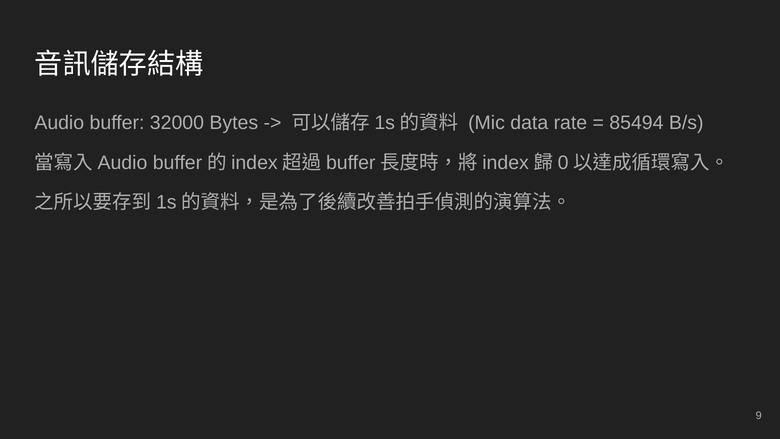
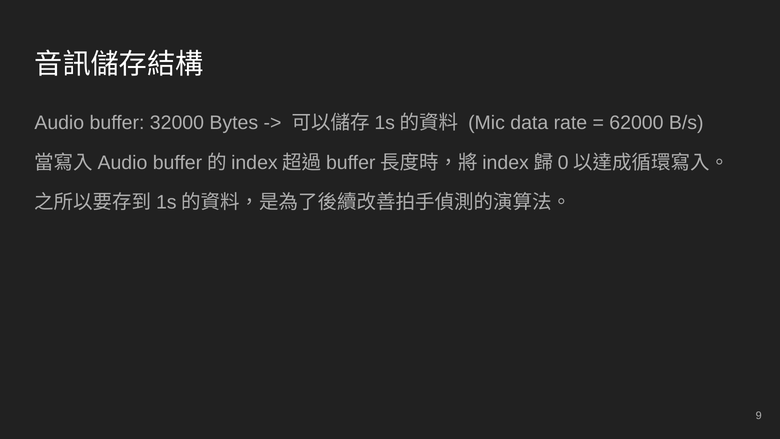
85494: 85494 -> 62000
